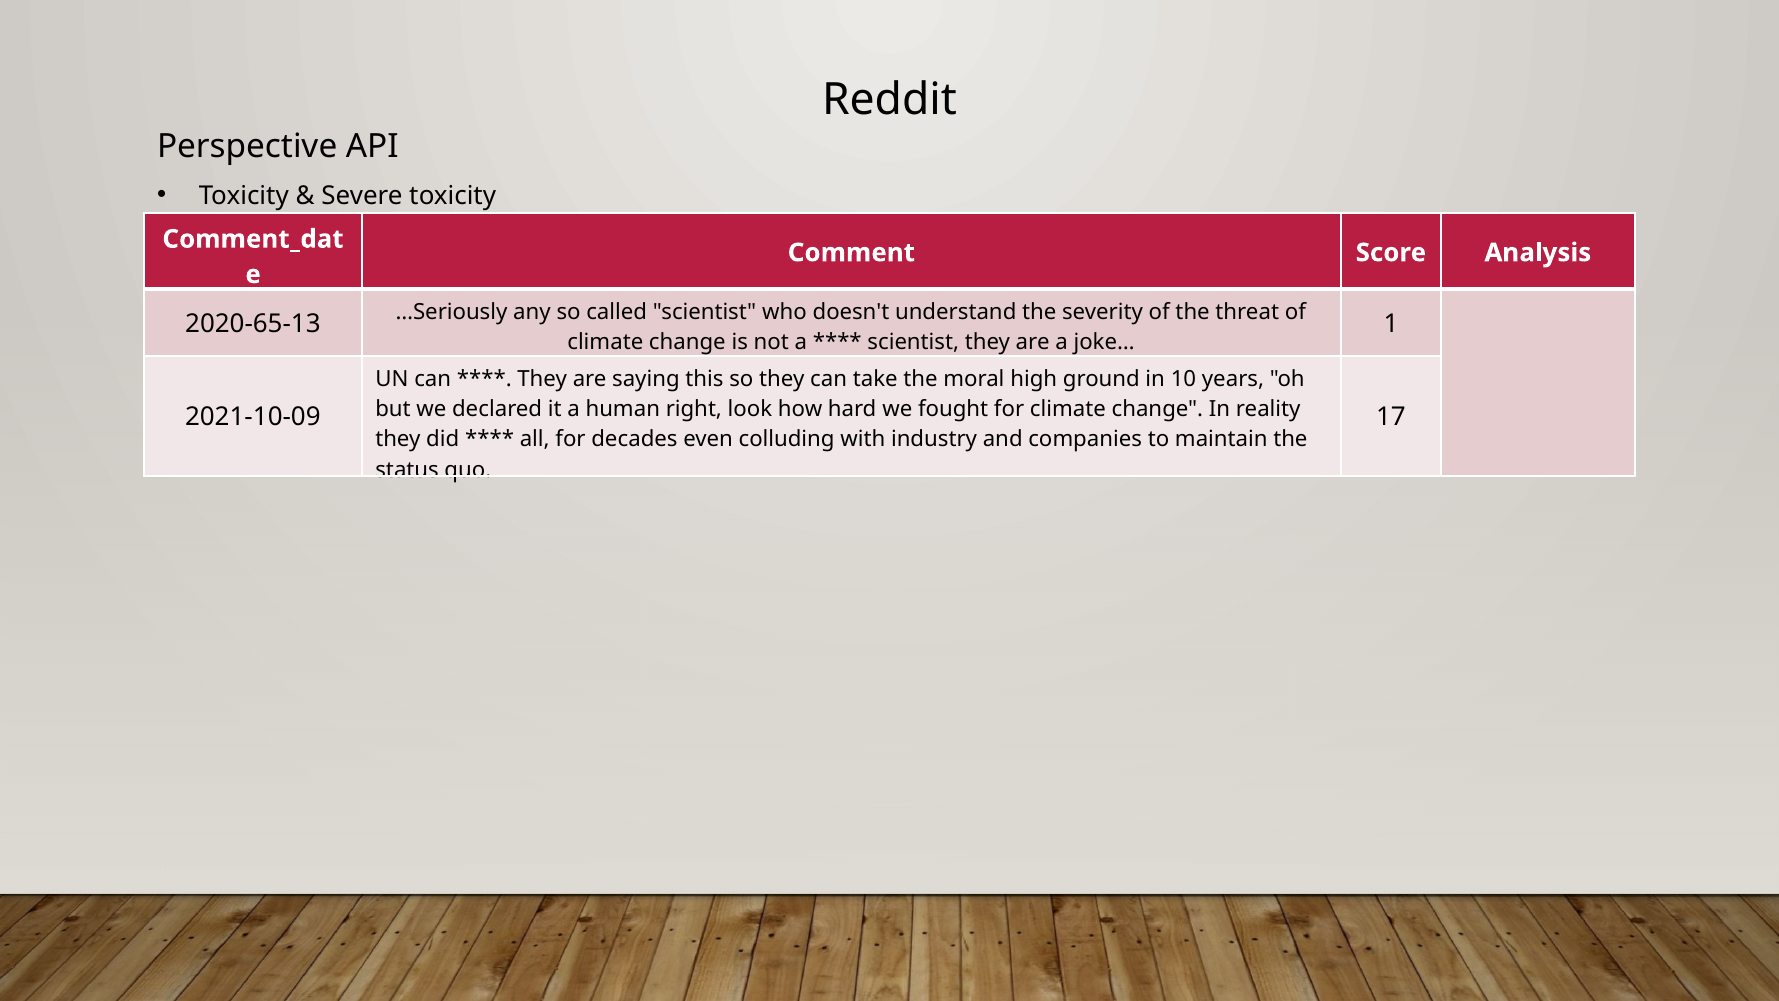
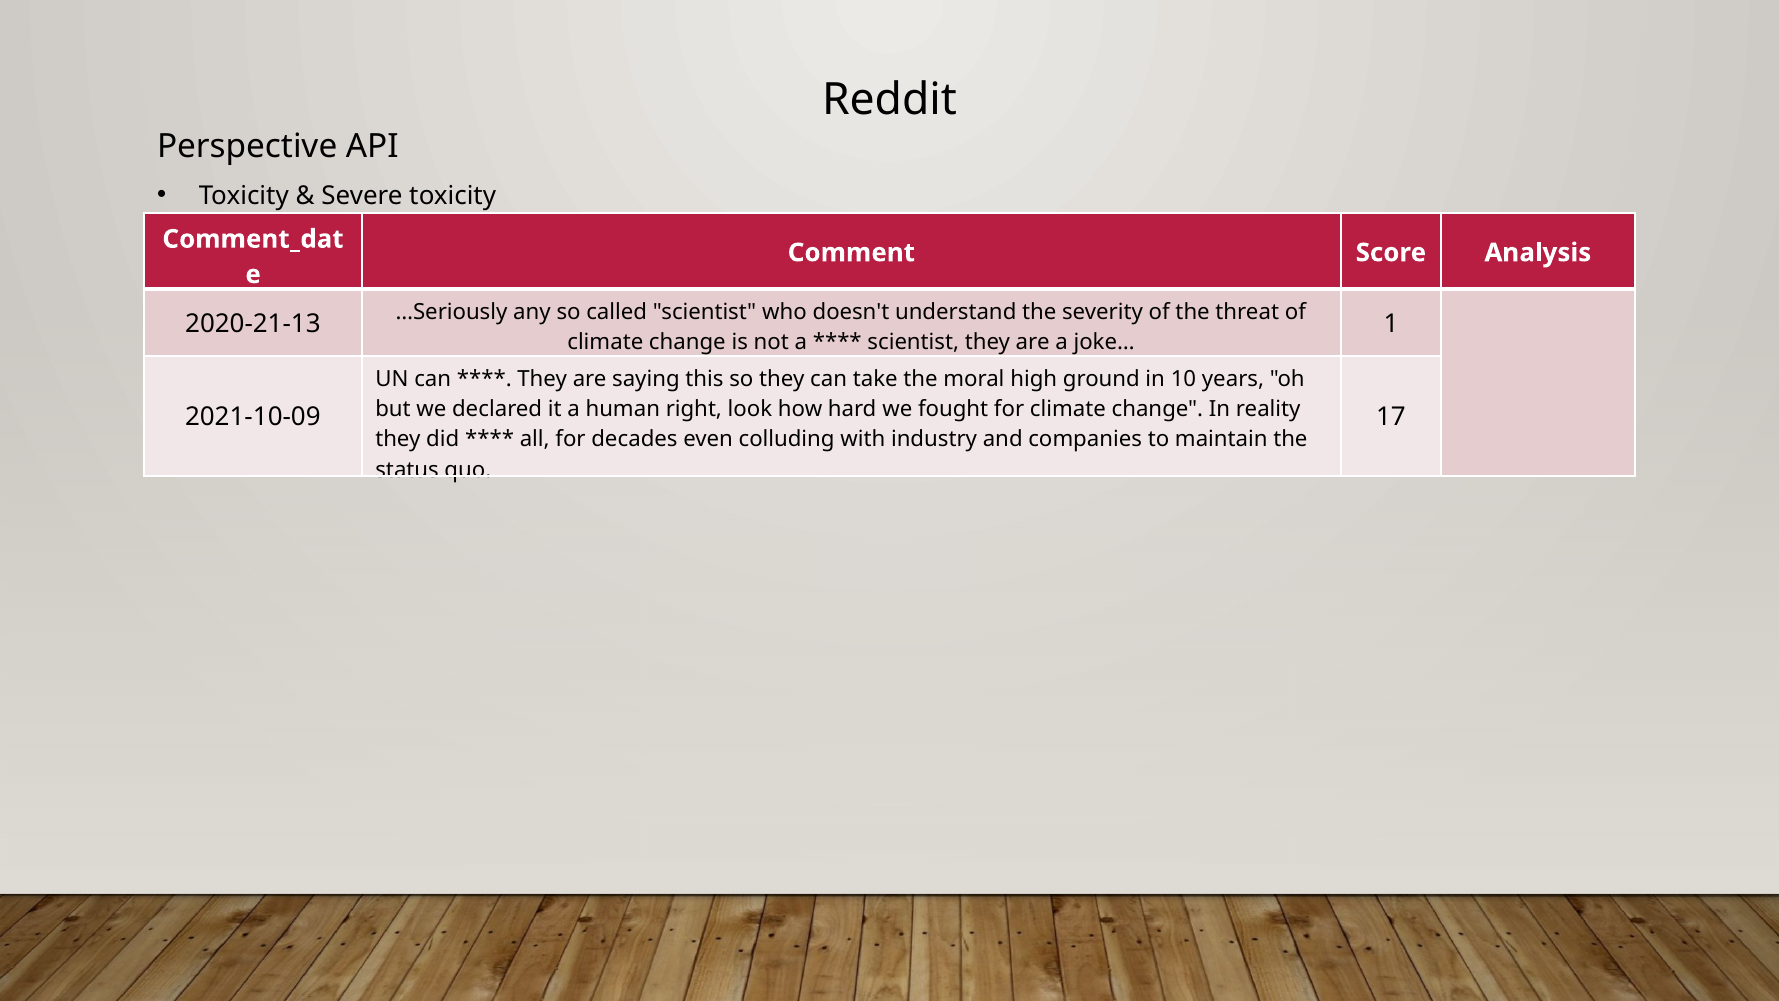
2020-65-13: 2020-65-13 -> 2020-21-13
